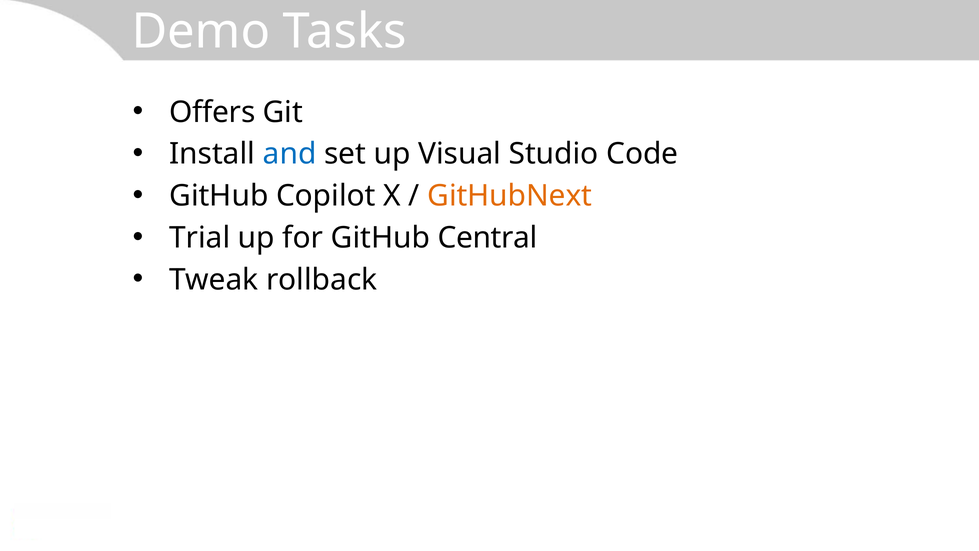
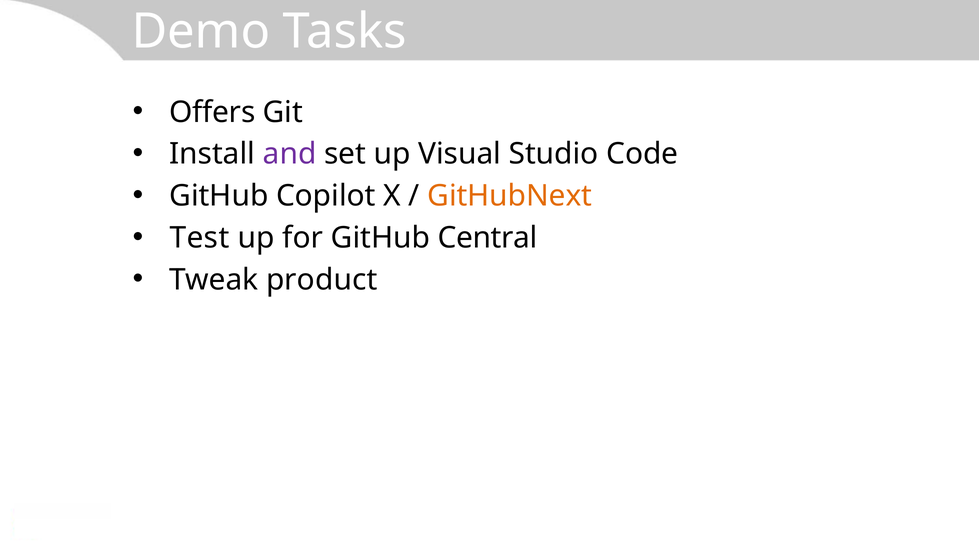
and colour: blue -> purple
Trial: Trial -> Test
rollback: rollback -> product
